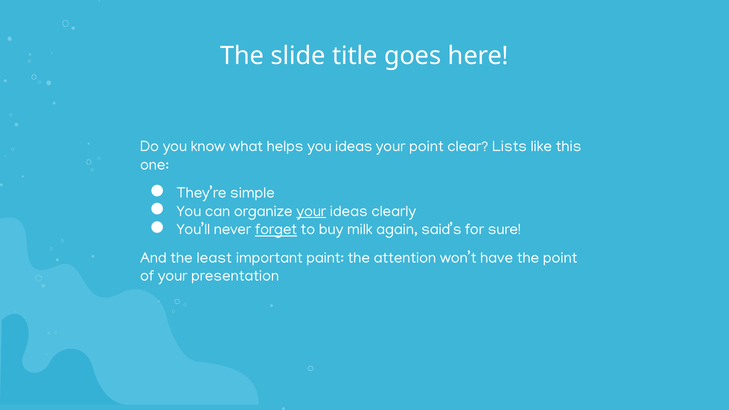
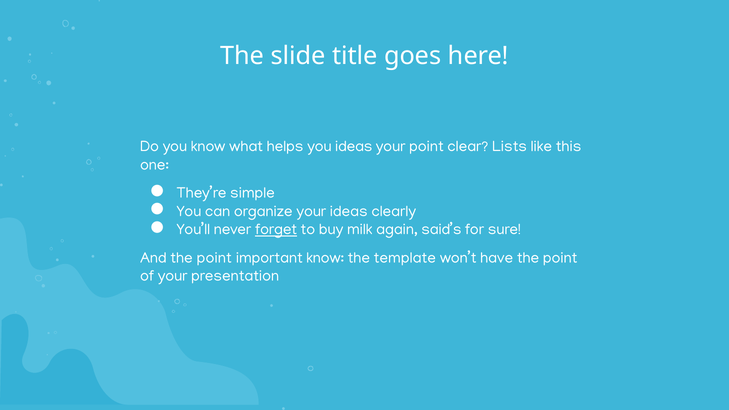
your at (311, 211) underline: present -> none
And the least: least -> point
important paint: paint -> know
attention: attention -> template
